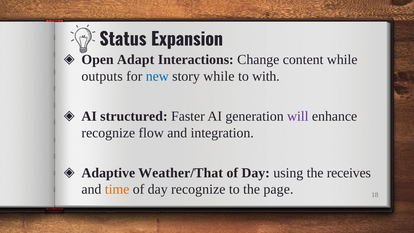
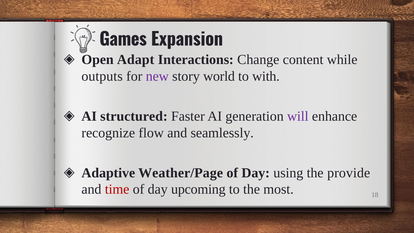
Status: Status -> Games
new colour: blue -> purple
story while: while -> world
integration: integration -> seamlessly
Weather/That: Weather/That -> Weather/Page
receives: receives -> provide
time colour: orange -> red
day recognize: recognize -> upcoming
page: page -> most
